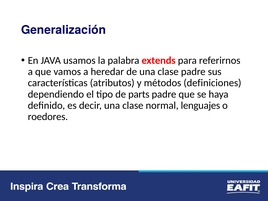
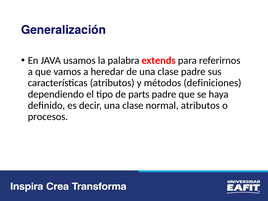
normal lenguajes: lenguajes -> atributos
roedores: roedores -> procesos
